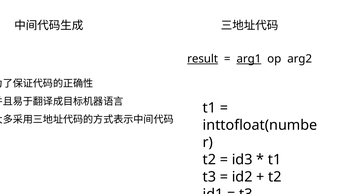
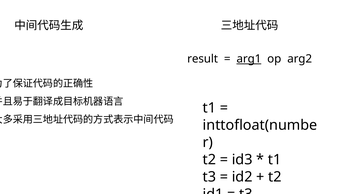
result underline: present -> none
